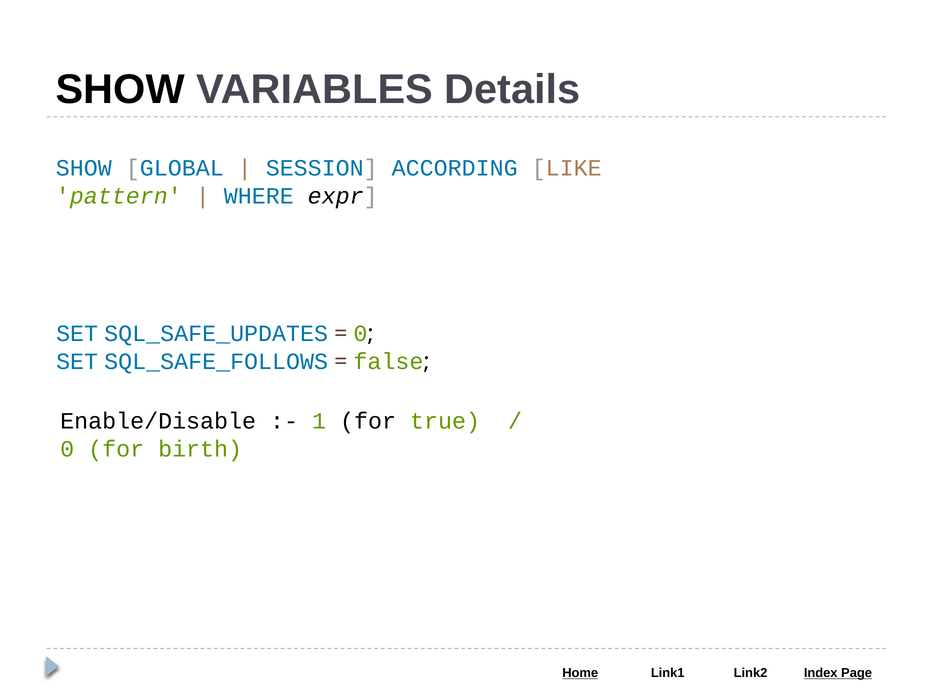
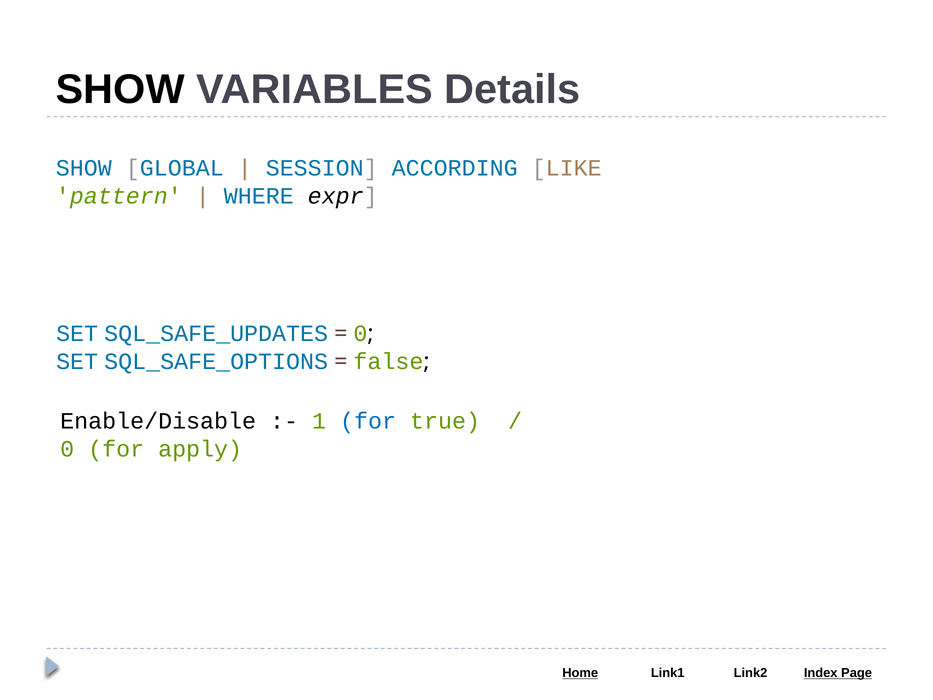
SQL_SAFE_FOLLOWS: SQL_SAFE_FOLLOWS -> SQL_SAFE_OPTIONS
for at (368, 421) colour: black -> blue
birth: birth -> apply
